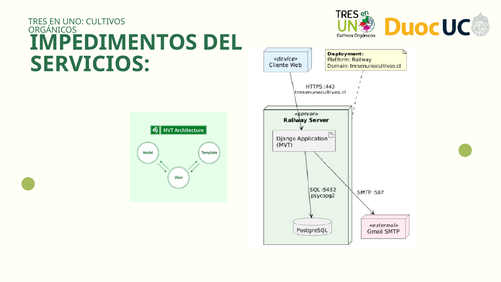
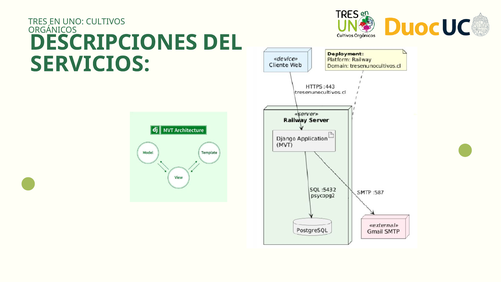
IMPEDIMENTOS: IMPEDIMENTOS -> DESCRIPCIONES
